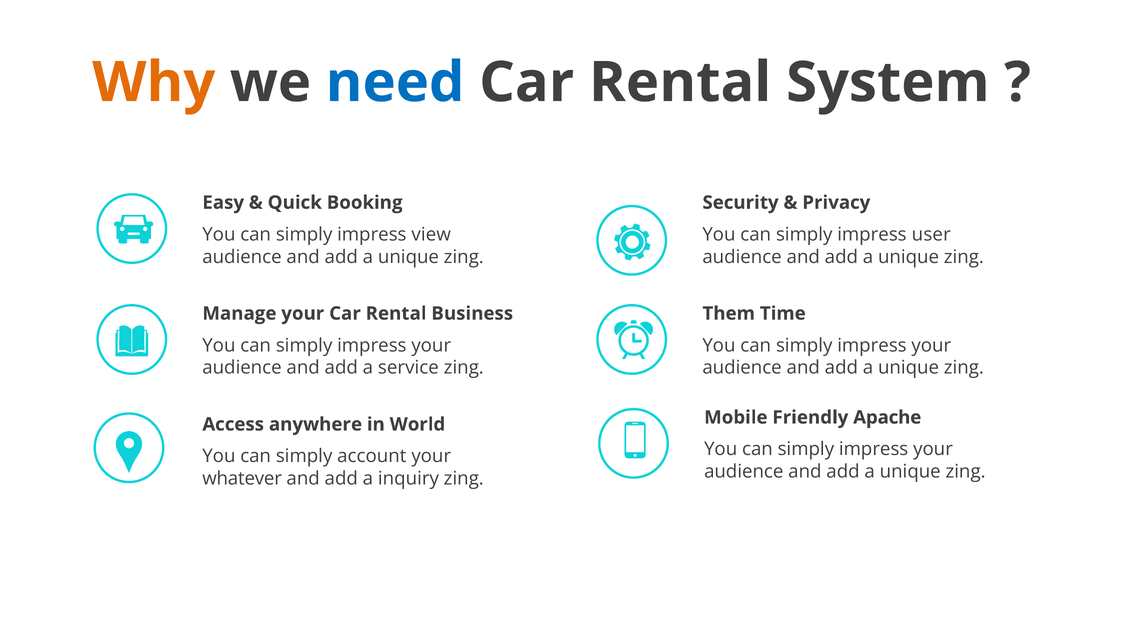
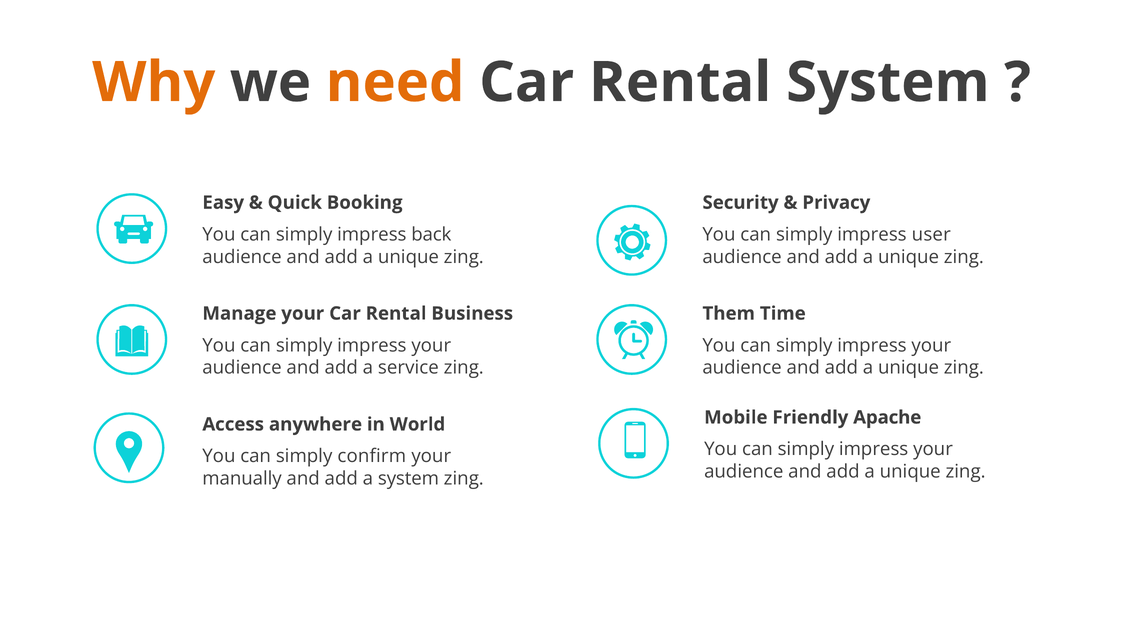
need colour: blue -> orange
view: view -> back
account: account -> confirm
whatever: whatever -> manually
a inquiry: inquiry -> system
